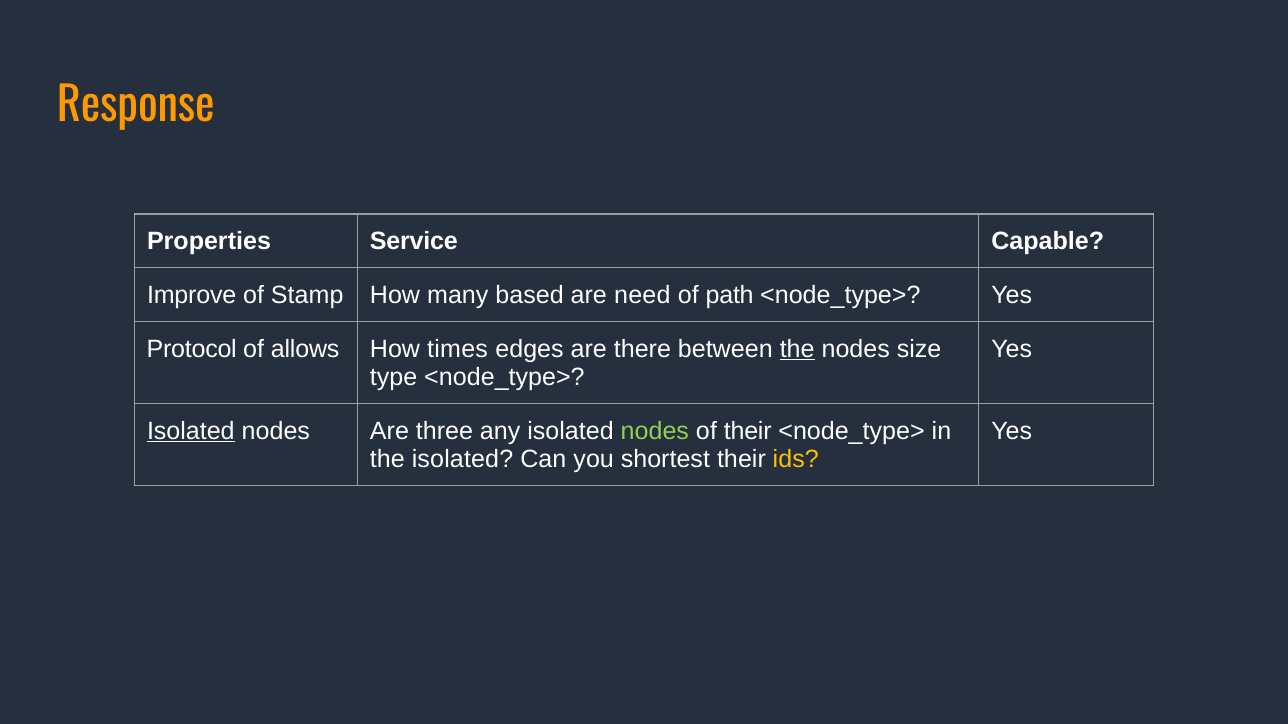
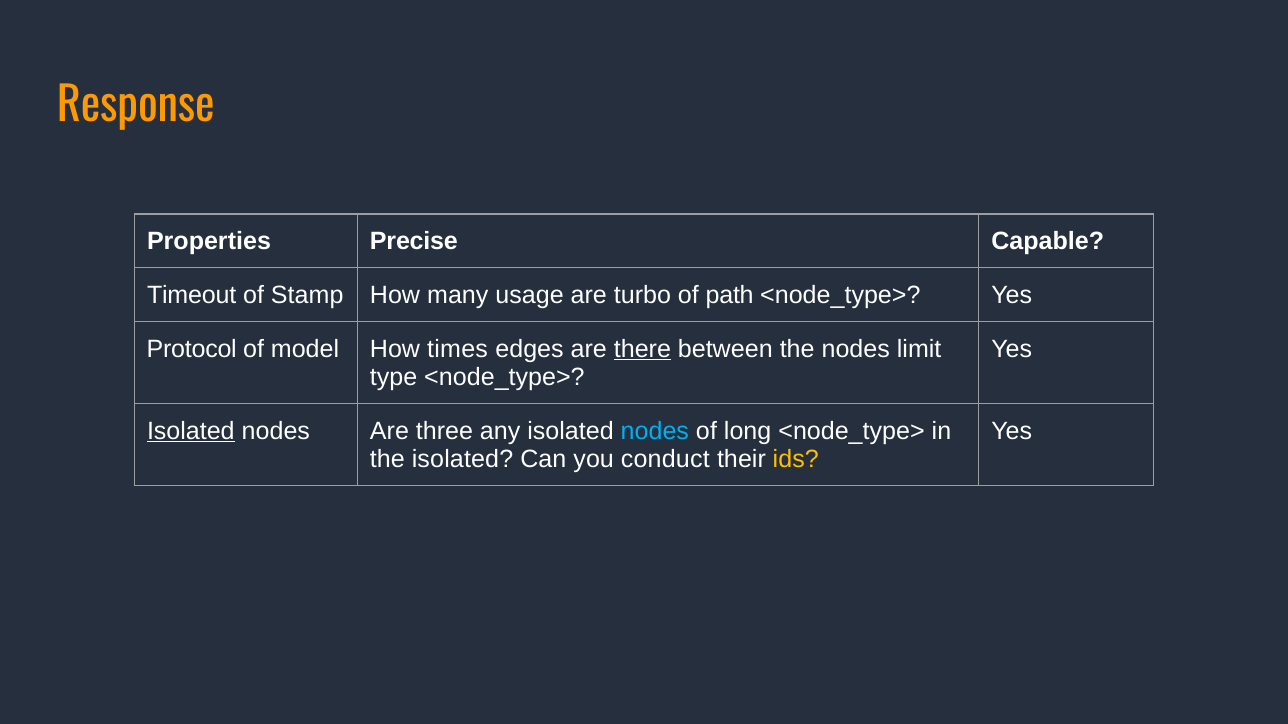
Service: Service -> Precise
Improve: Improve -> Timeout
based: based -> usage
need: need -> turbo
allows: allows -> model
there underline: none -> present
the at (797, 349) underline: present -> none
size: size -> limit
nodes at (655, 431) colour: light green -> light blue
of their: their -> long
shortest: shortest -> conduct
